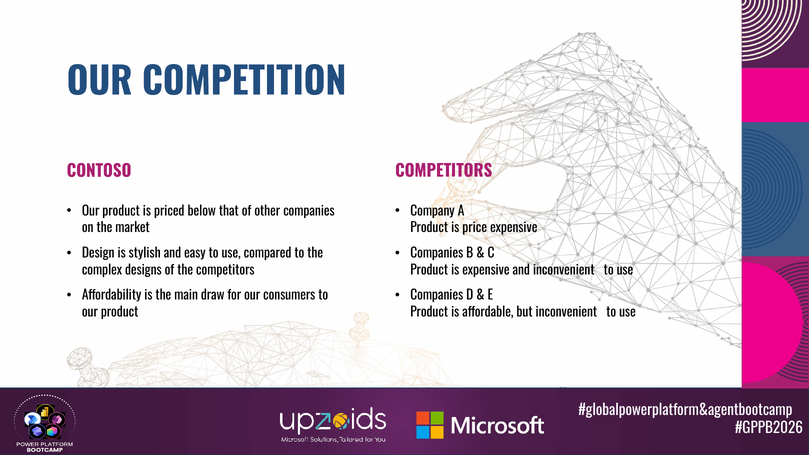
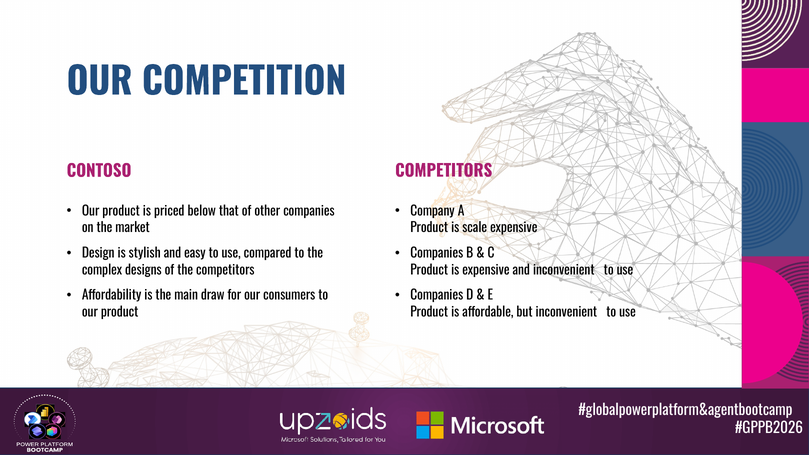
price: price -> scale
